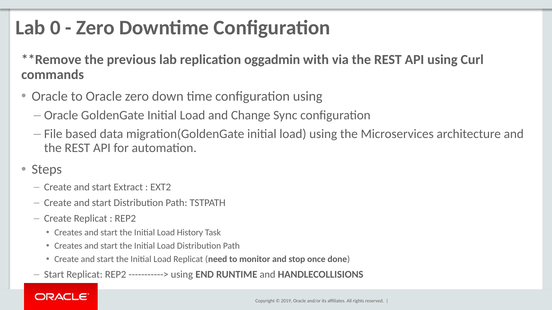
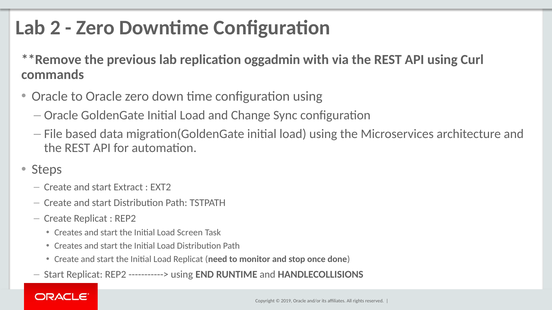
0: 0 -> 2
History: History -> Screen
